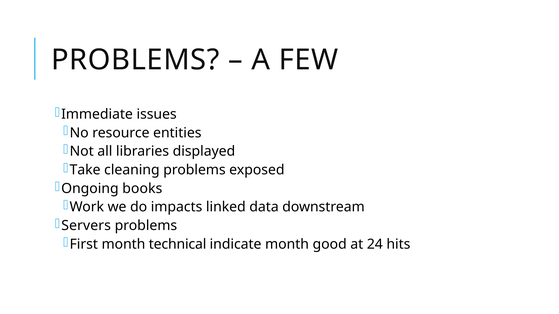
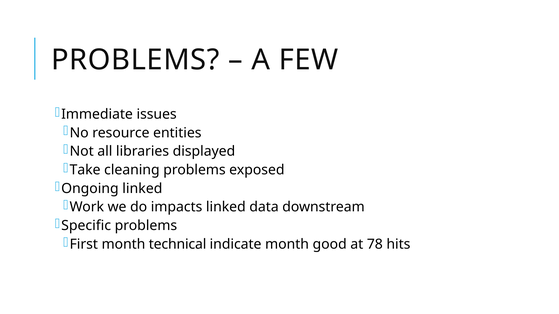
Ongoing books: books -> linked
Servers: Servers -> Specific
24: 24 -> 78
